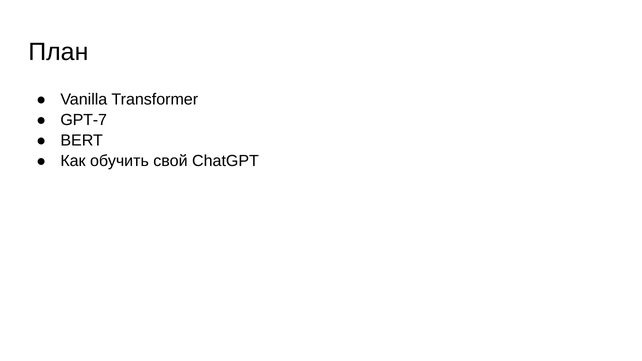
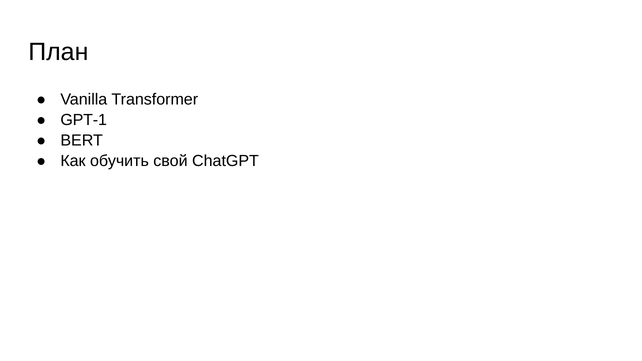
GPT-7: GPT-7 -> GPT-1
